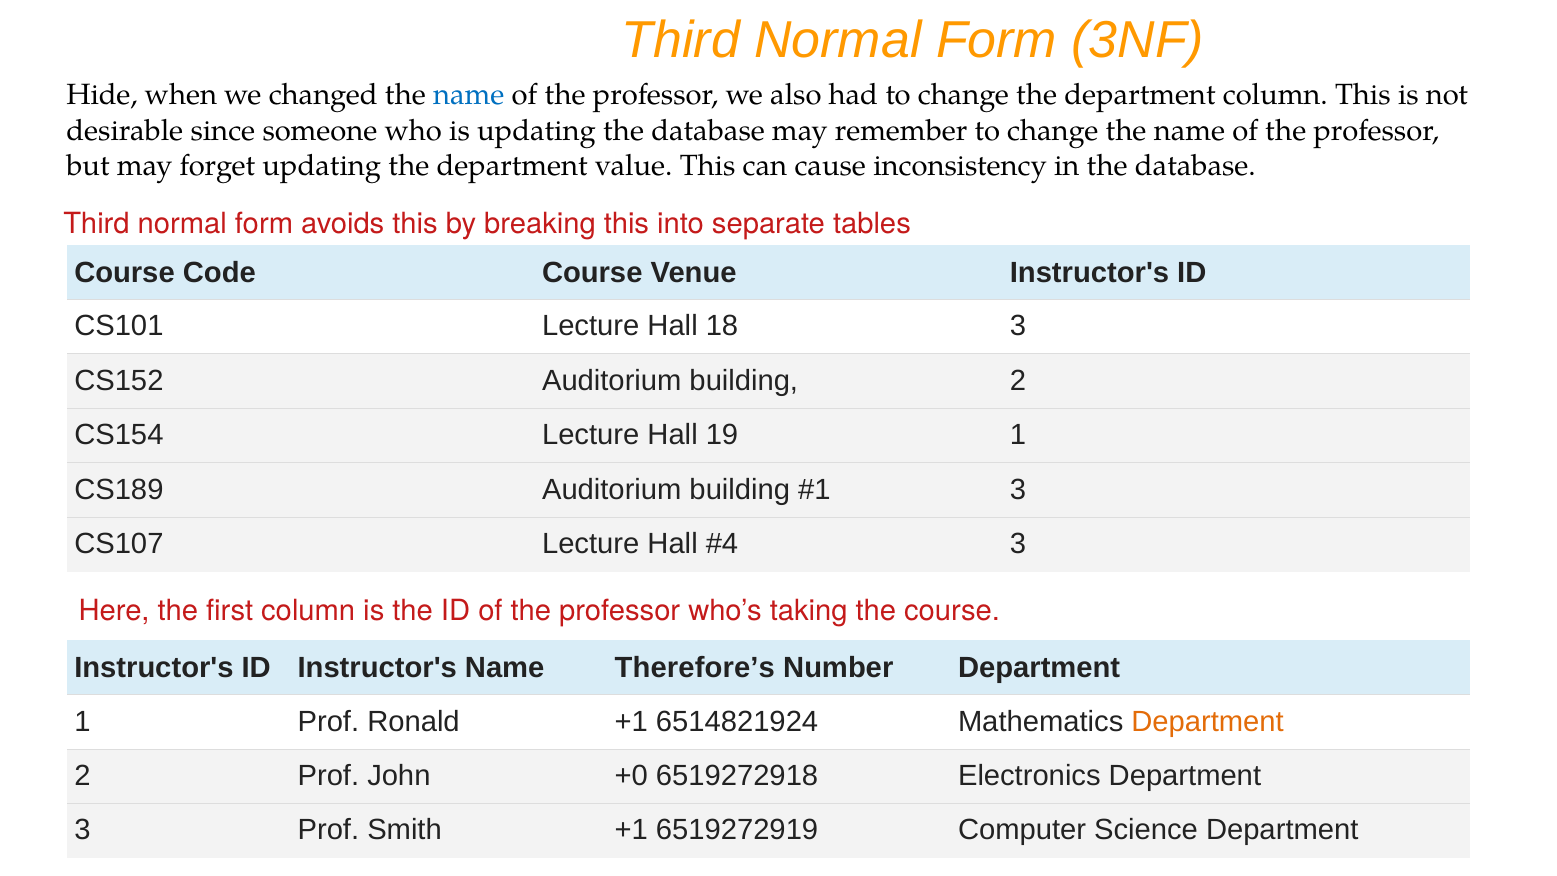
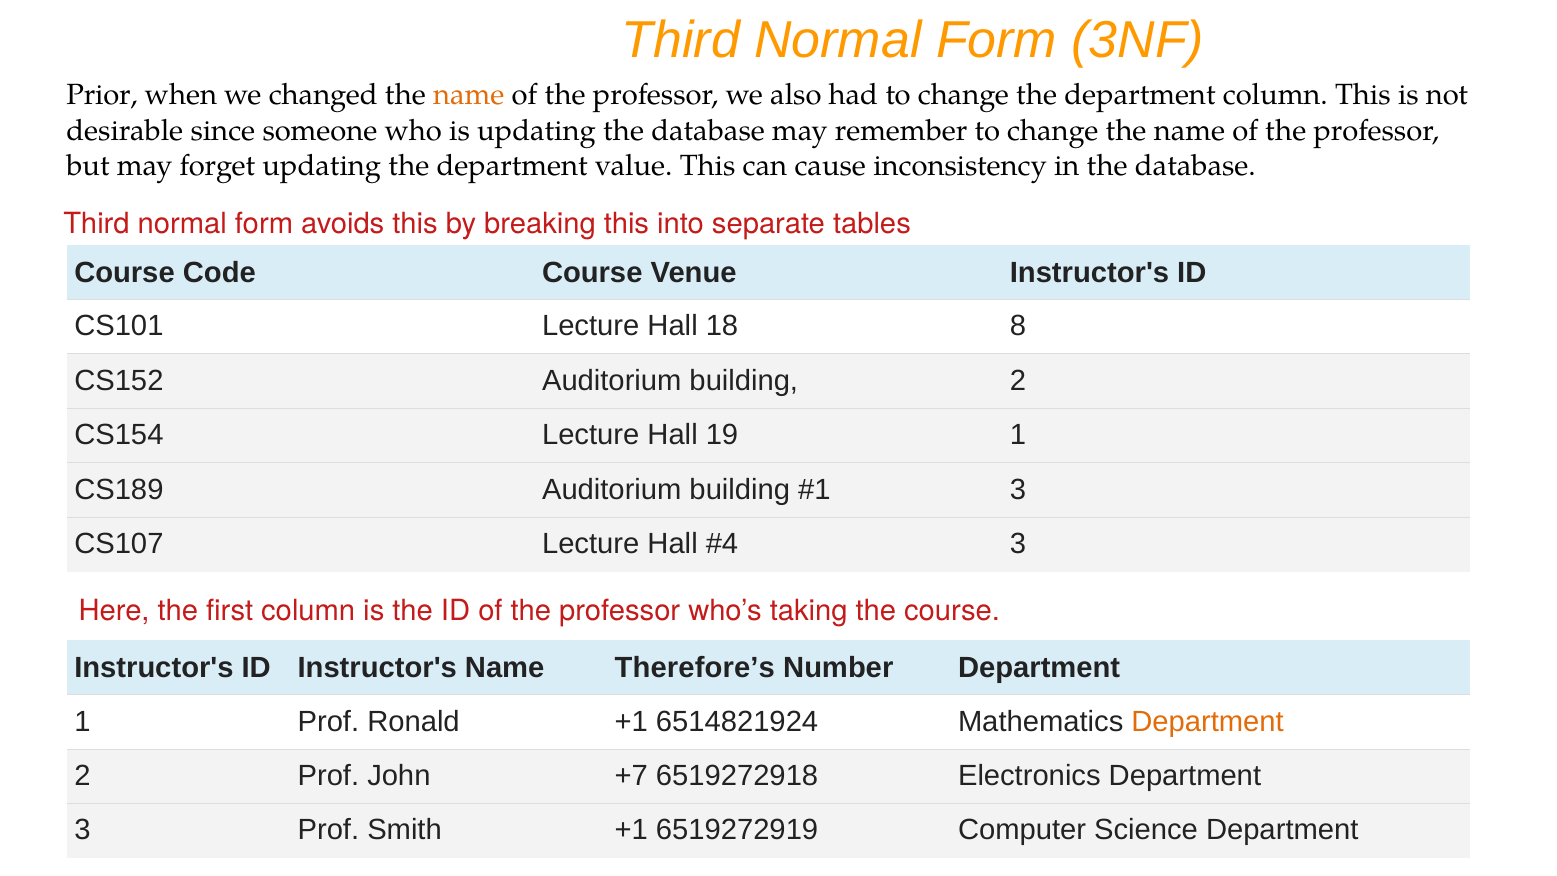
Hide: Hide -> Prior
name at (469, 95) colour: blue -> orange
18 3: 3 -> 8
+0: +0 -> +7
